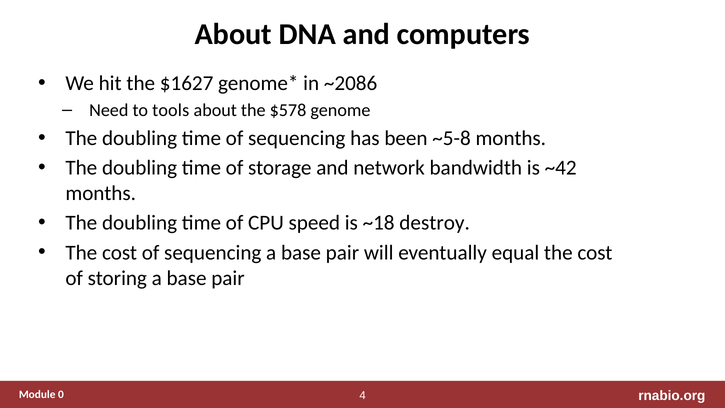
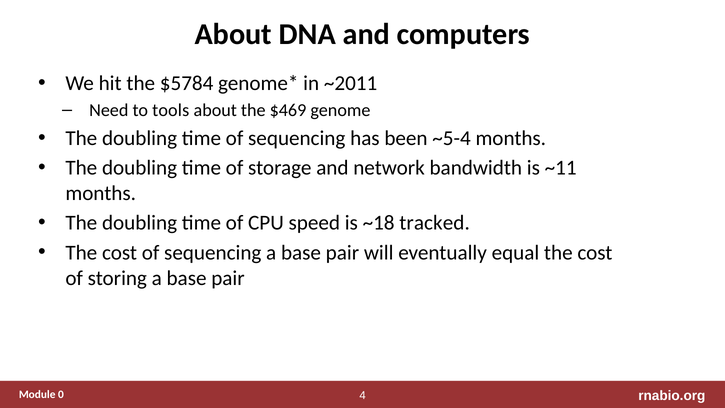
$1627: $1627 -> $5784
~2086: ~2086 -> ~2011
$578: $578 -> $469
~5-8: ~5-8 -> ~5-4
~42: ~42 -> ~11
destroy: destroy -> tracked
